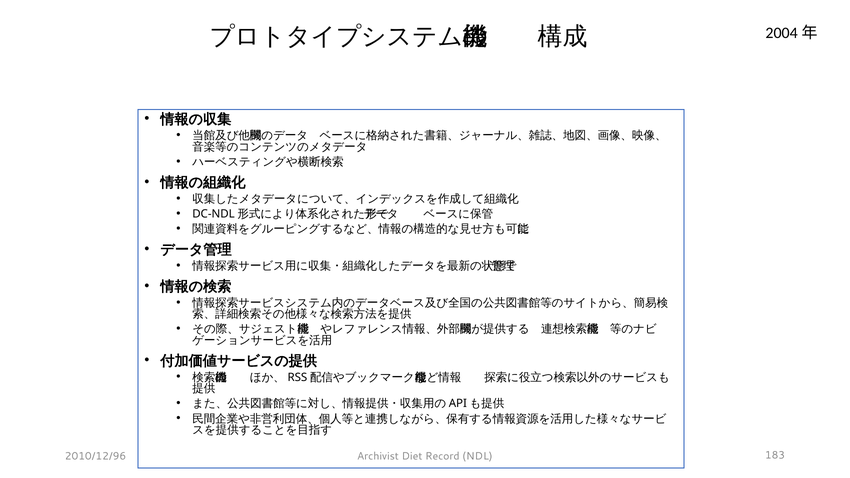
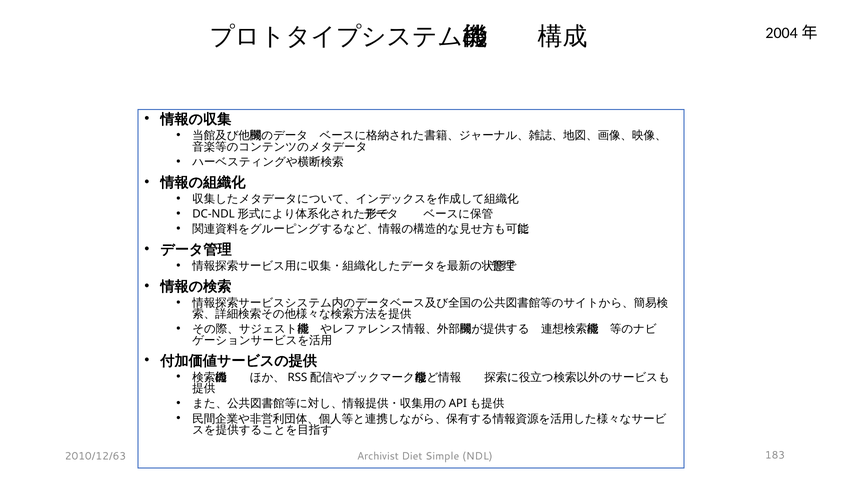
2010/12/96: 2010/12/96 -> 2010/12/63
Record: Record -> Simple
